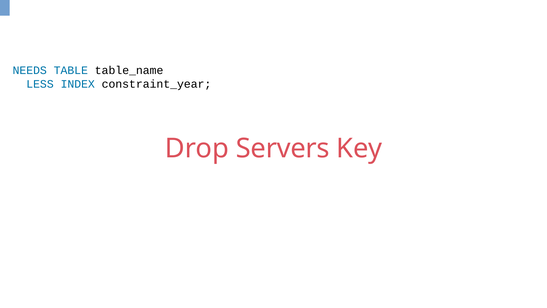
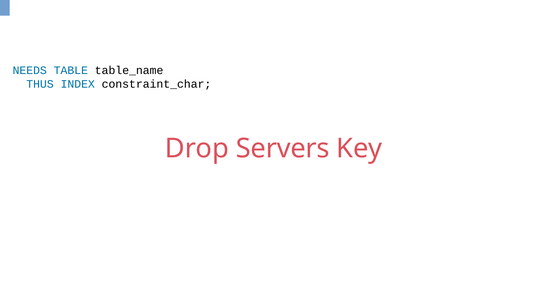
LESS: LESS -> THUS
constraint_year: constraint_year -> constraint_char
